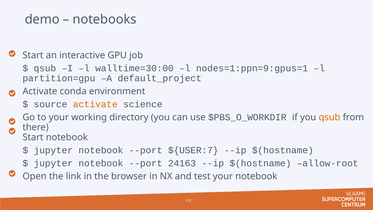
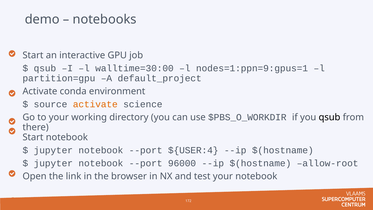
qsub at (330, 117) colour: orange -> black
${USER:7: ${USER:7 -> ${USER:4
24163: 24163 -> 96000
